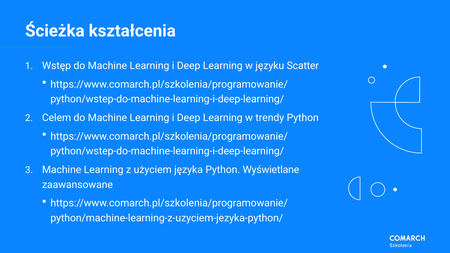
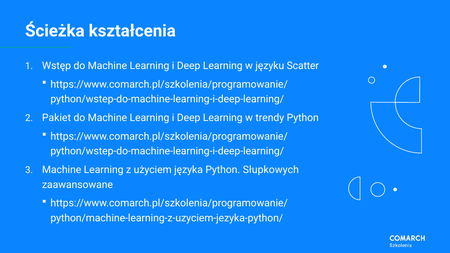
Celem: Celem -> Pakiet
Wyświetlane: Wyświetlane -> Słupkowych
